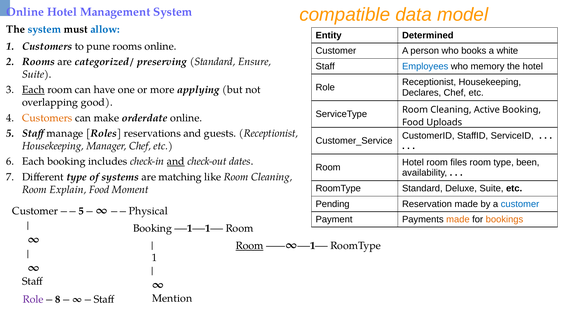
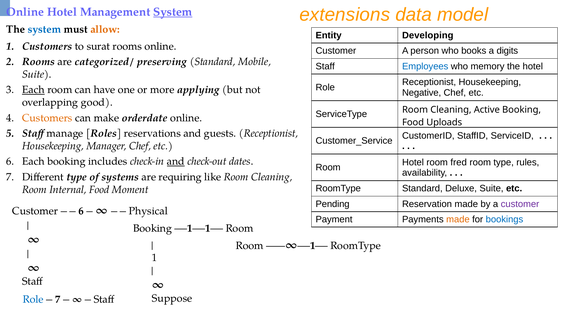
compatible: compatible -> extensions
System at (173, 12) underline: none -> present
allow colour: blue -> orange
Determined: Determined -> Developing
pune: pune -> surat
white: white -> digits
Ensure: Ensure -> Mobile
Declares: Declares -> Negative
files: files -> fred
been: been -> rules
matching: matching -> requiring
Explain: Explain -> Internal
customer at (520, 204) colour: blue -> purple
5 at (81, 211): 5 -> 6
bookings colour: orange -> blue
Room at (250, 246) underline: present -> none
Mention: Mention -> Suppose
Role at (33, 300) colour: purple -> blue
8 at (58, 300): 8 -> 7
